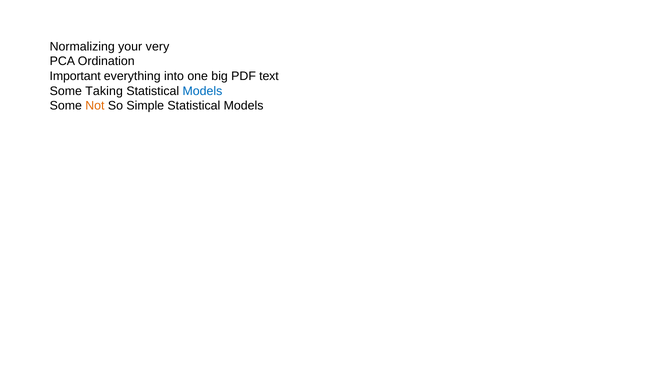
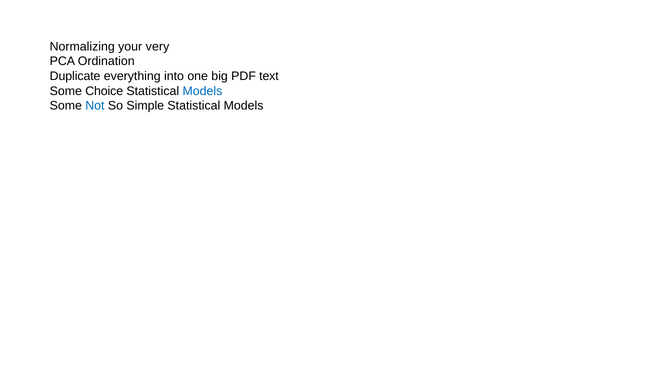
Important: Important -> Duplicate
Taking: Taking -> Choice
Not colour: orange -> blue
